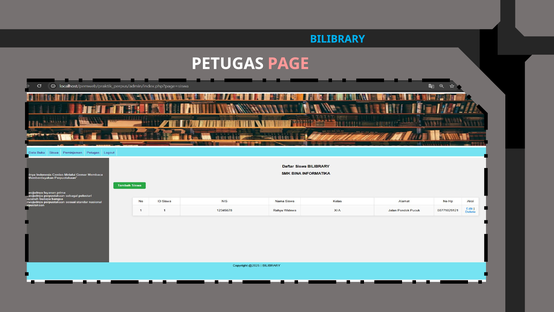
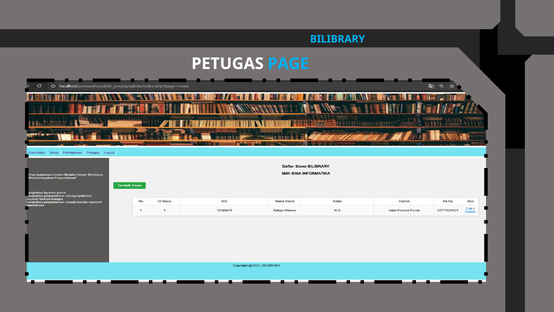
PAGE colour: pink -> light blue
